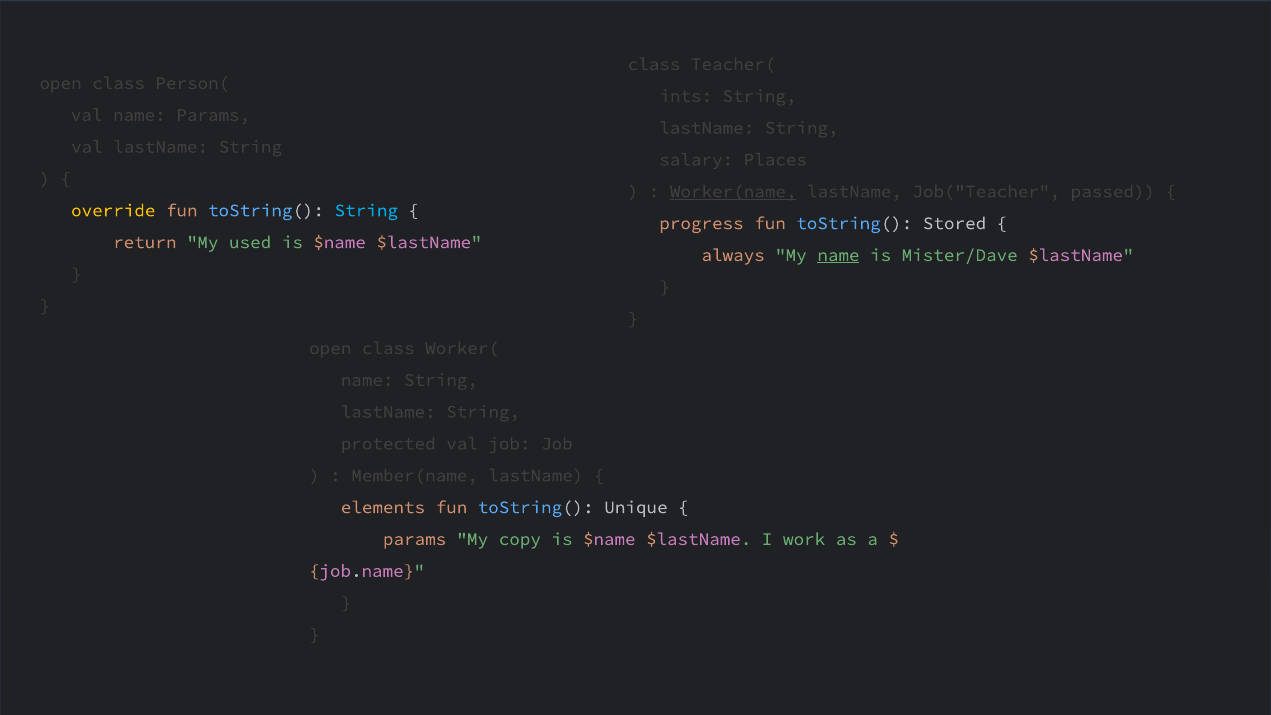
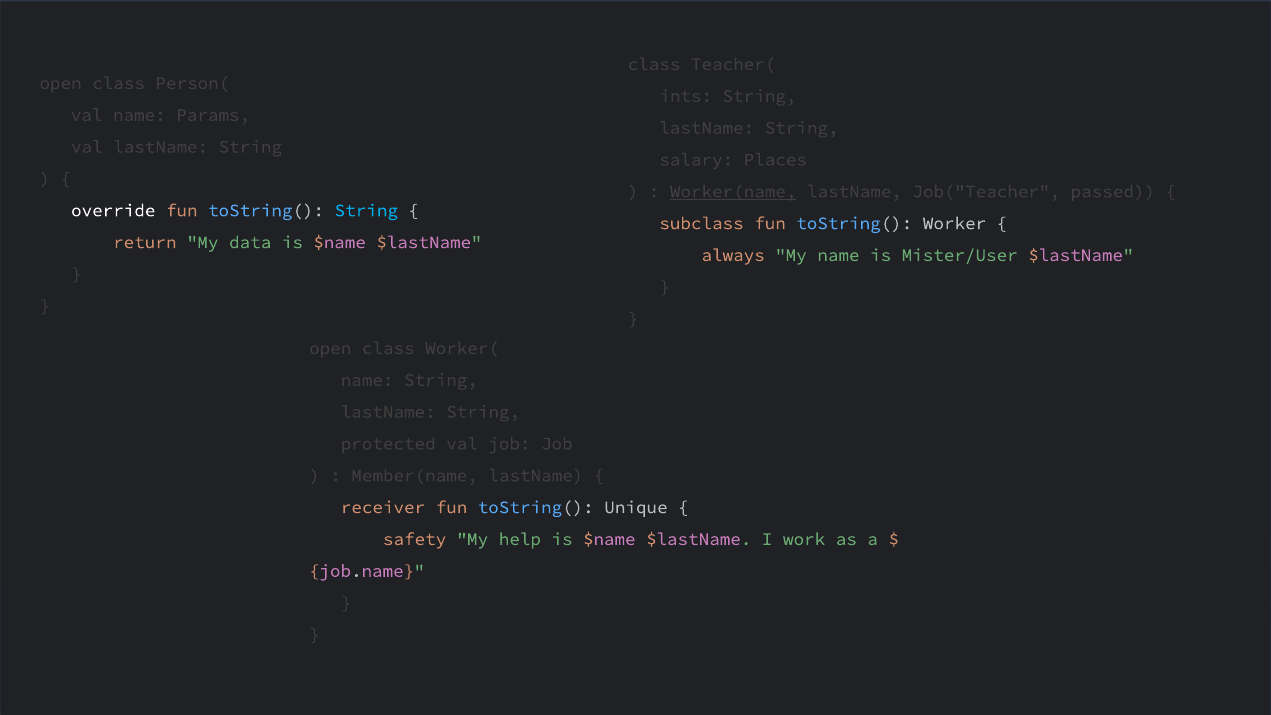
override colour: yellow -> white
progress: progress -> subclass
Stored: Stored -> Worker
used: used -> data
name at (838, 255) underline: present -> none
Mister/Dave: Mister/Dave -> Mister/User
elements: elements -> receiver
params at (415, 539): params -> safety
copy: copy -> help
